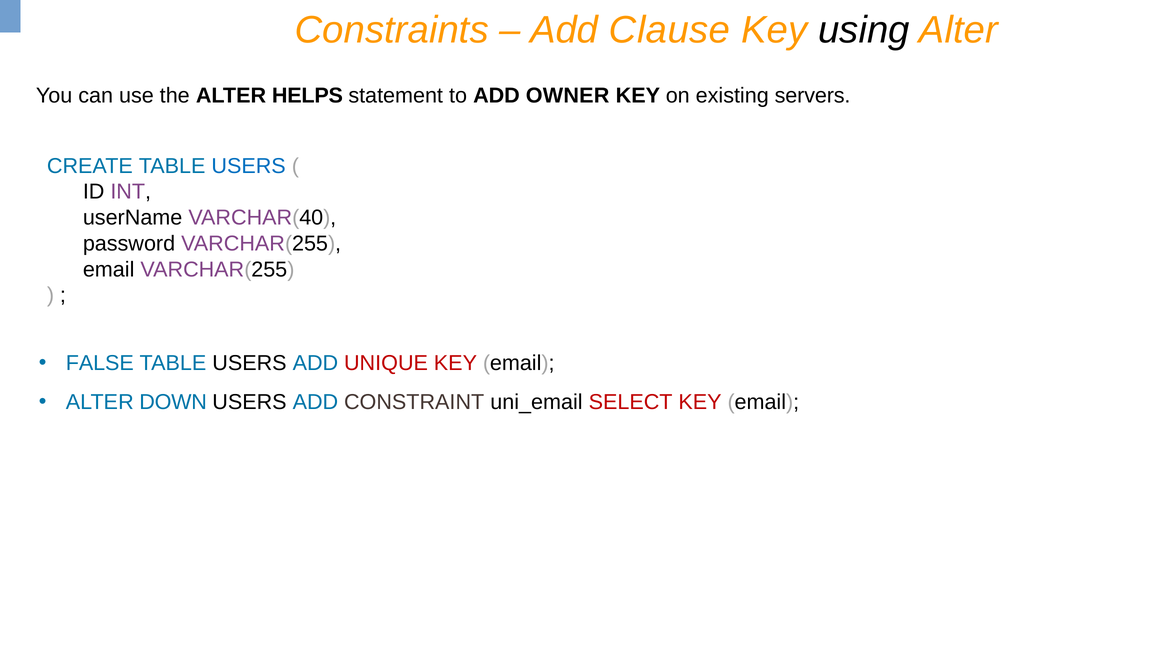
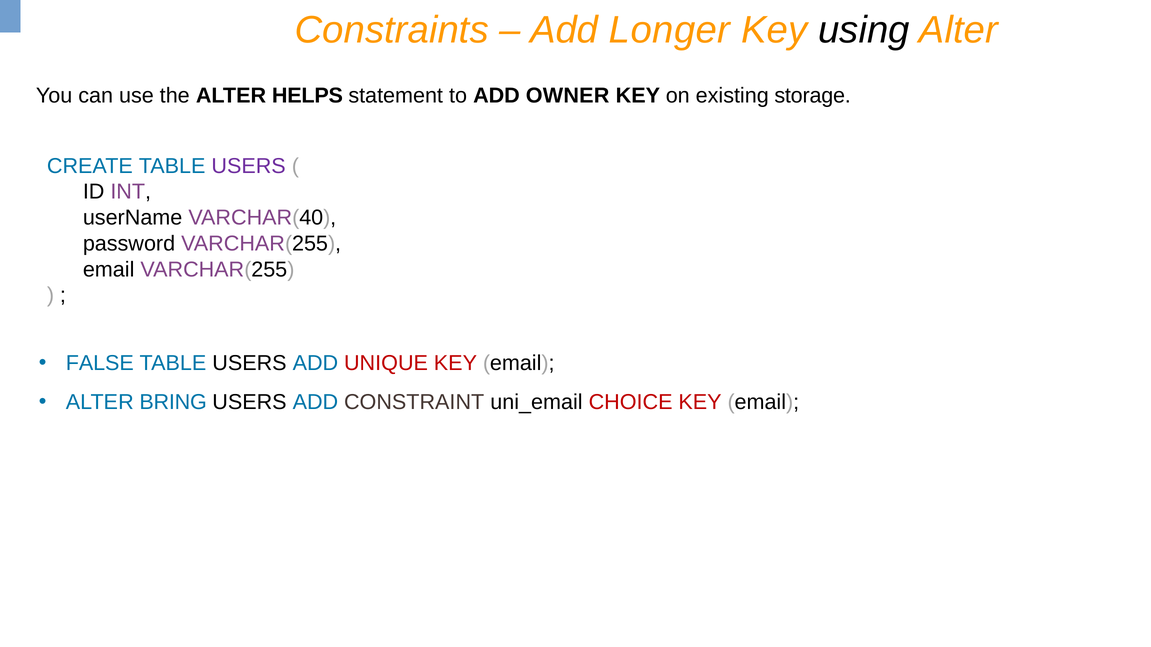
Clause: Clause -> Longer
servers: servers -> storage
USERS at (249, 166) colour: blue -> purple
DOWN: DOWN -> BRING
SELECT: SELECT -> CHOICE
